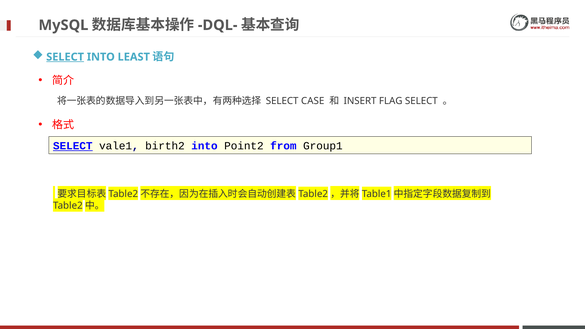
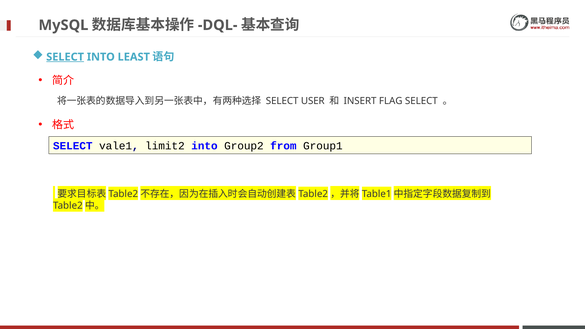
CASE: CASE -> USER
SELECT at (73, 146) underline: present -> none
birth2: birth2 -> limit2
Point2: Point2 -> Group2
